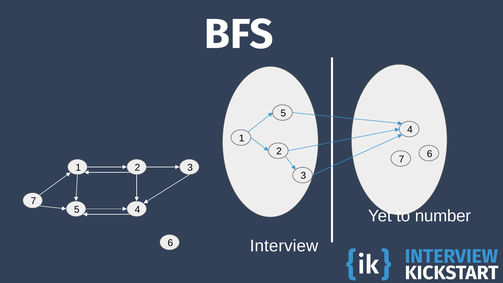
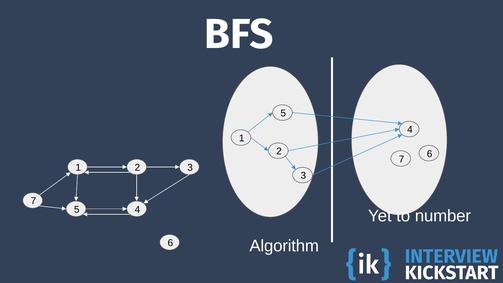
Interview: Interview -> Algorithm
